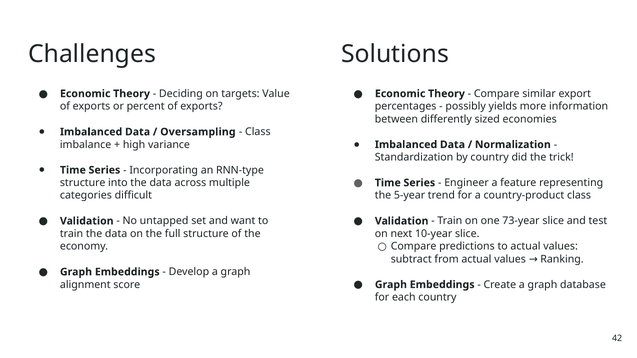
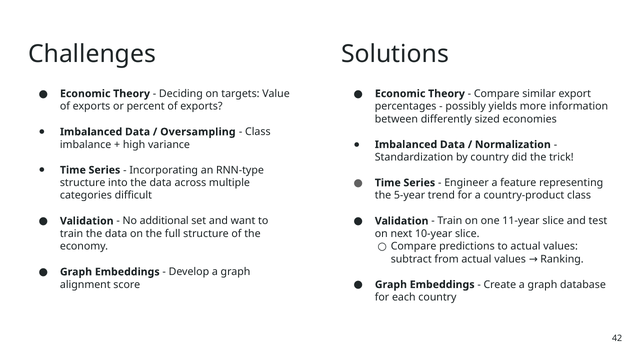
untapped: untapped -> additional
73-year: 73-year -> 11-year
